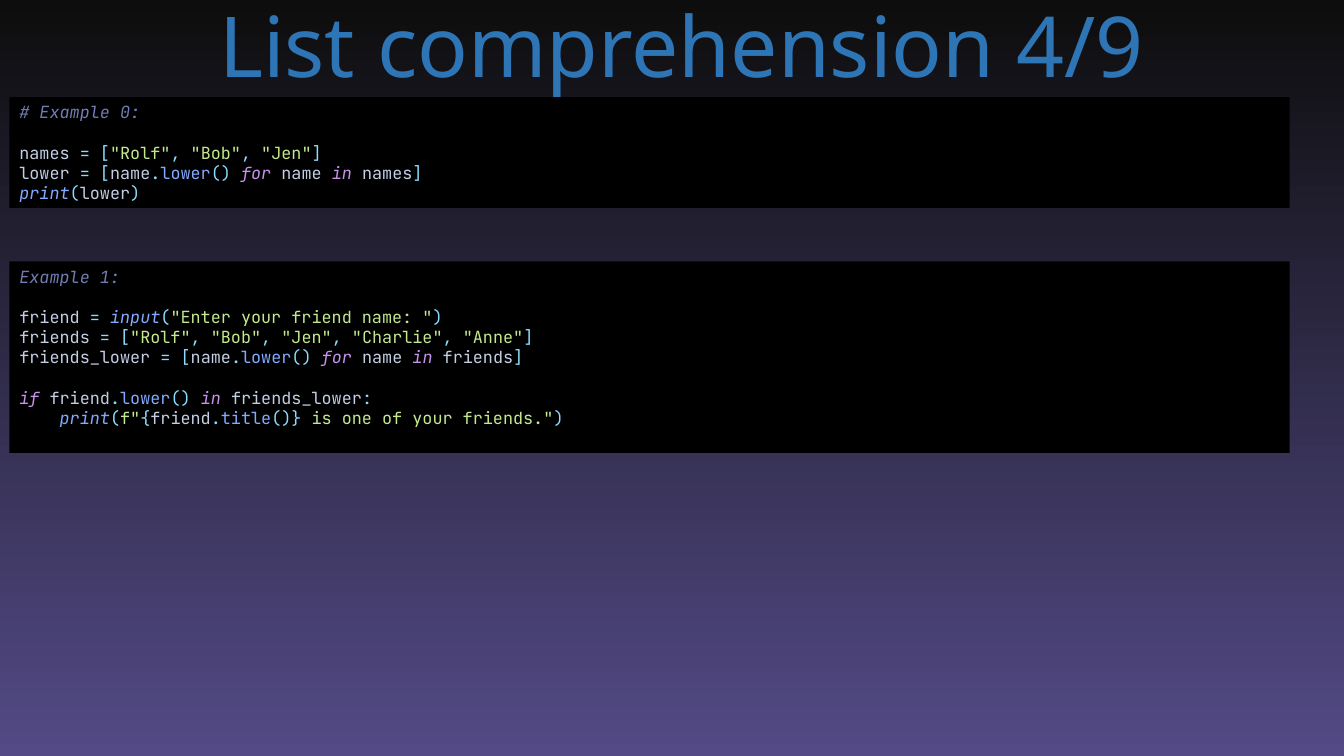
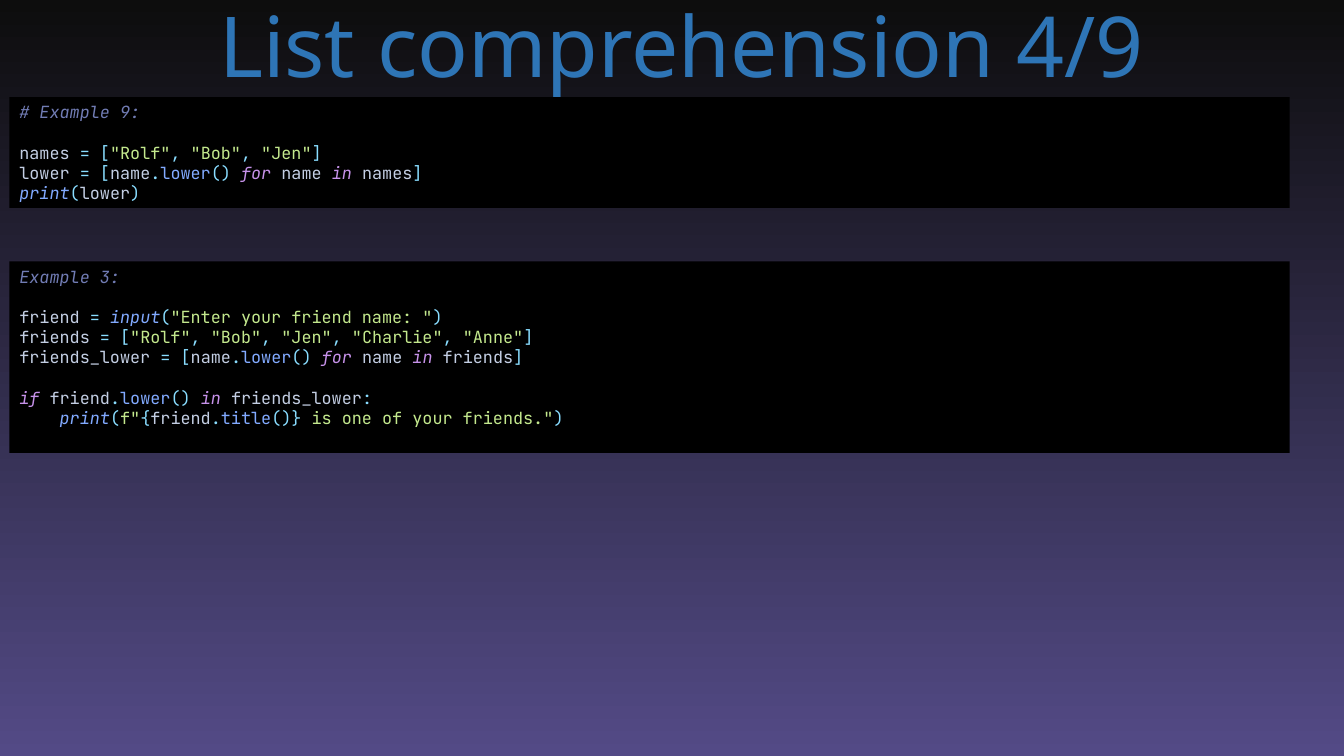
0: 0 -> 9
1: 1 -> 3
